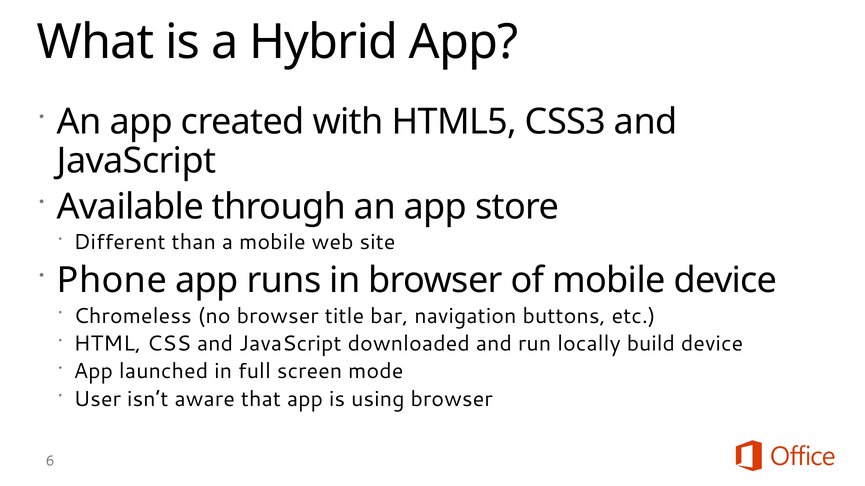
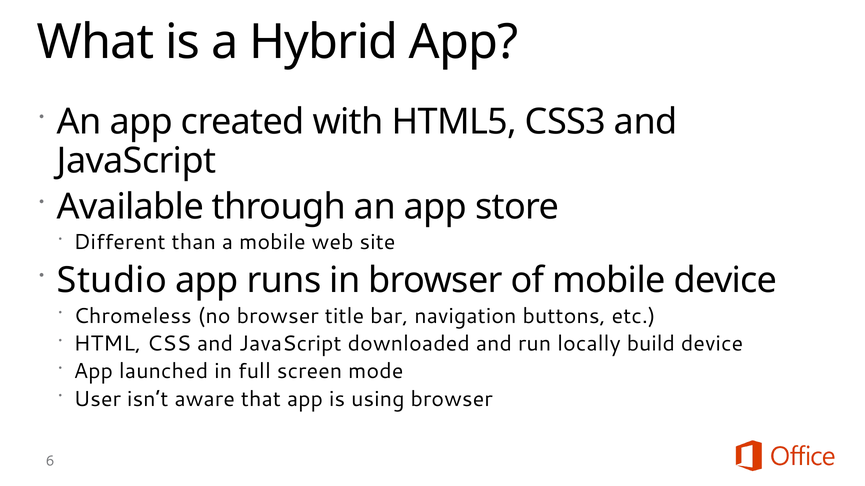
Phone: Phone -> Studio
